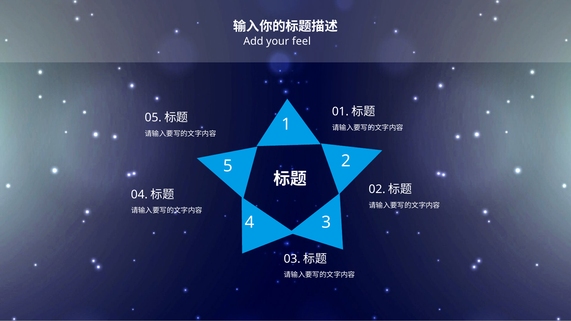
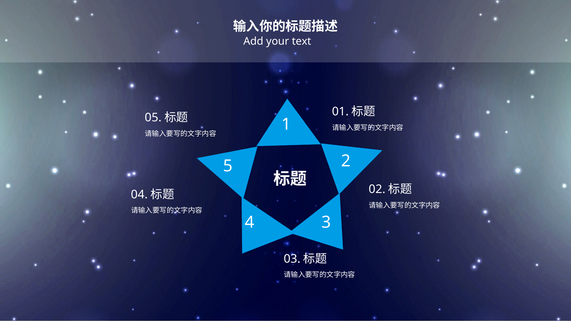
feel: feel -> text
